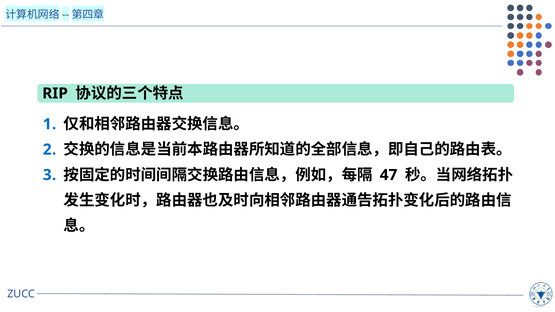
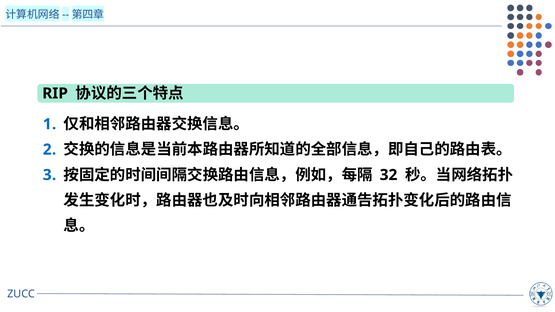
47: 47 -> 32
